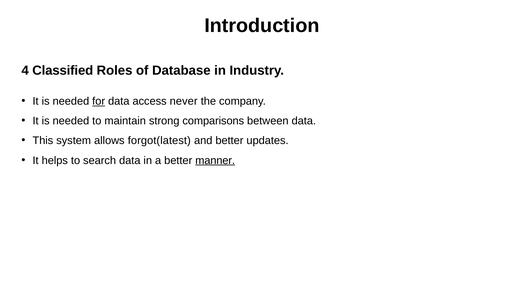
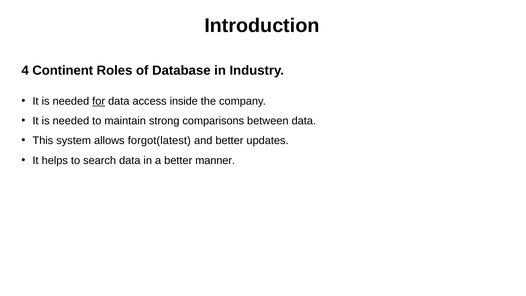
Classified: Classified -> Continent
never: never -> inside
manner underline: present -> none
